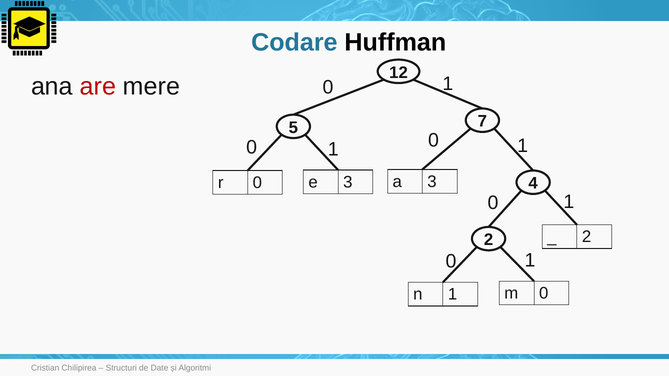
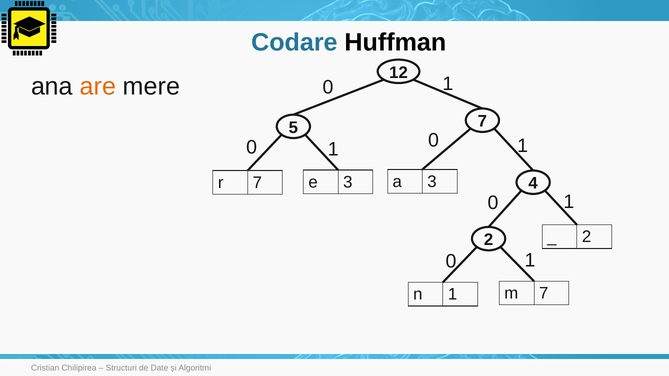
are colour: red -> orange
r 0: 0 -> 7
m 0: 0 -> 7
